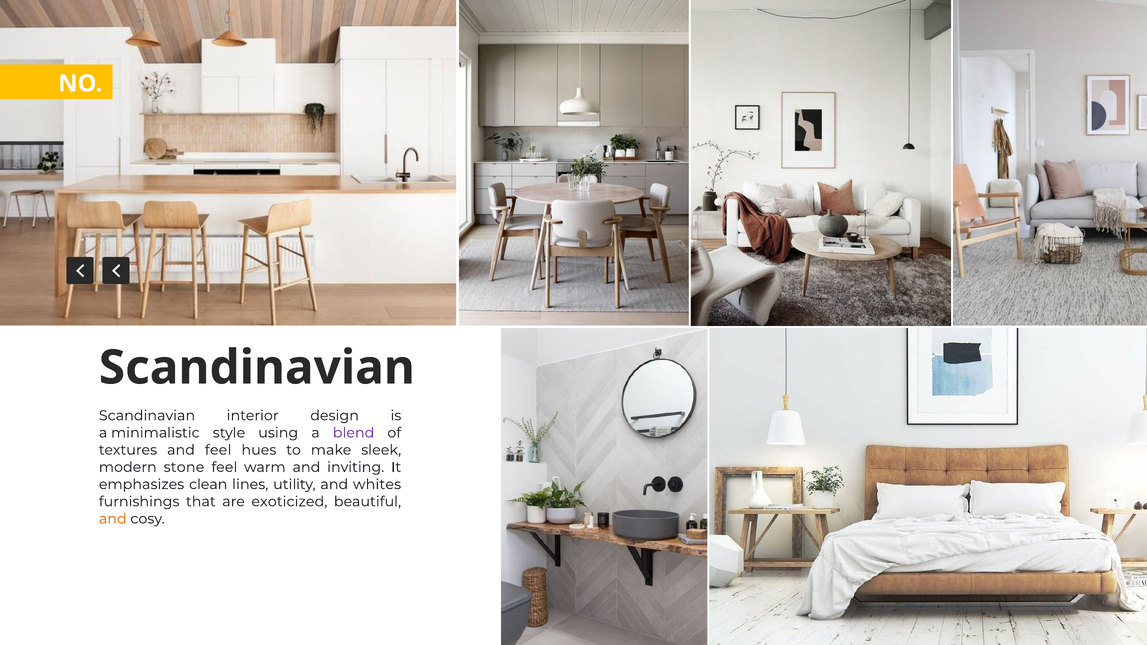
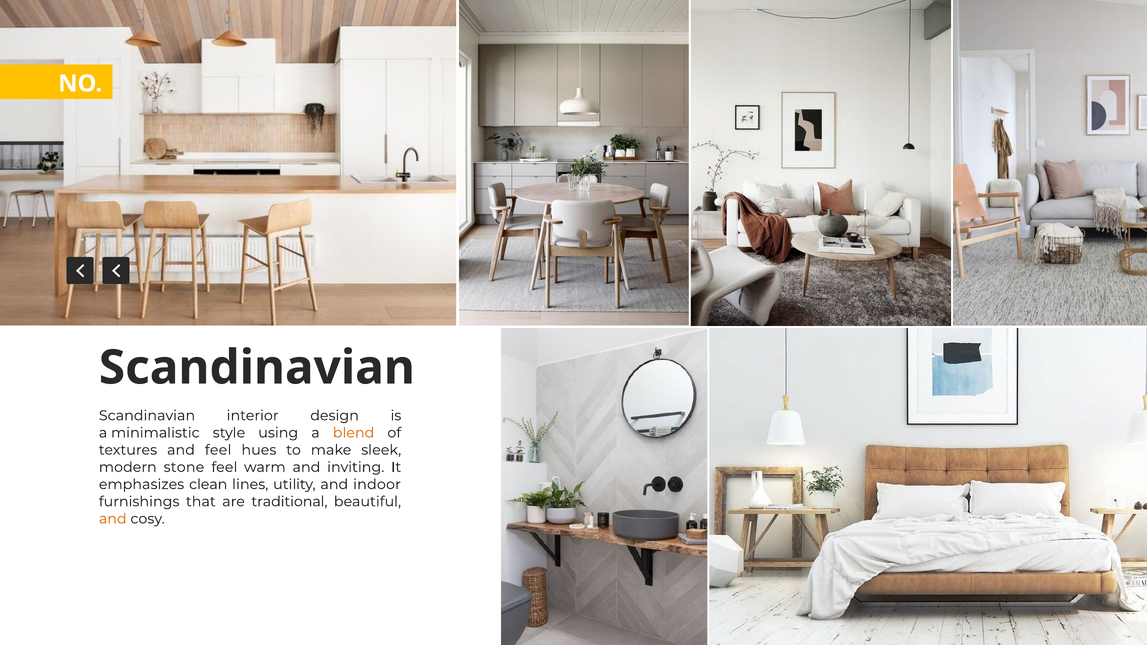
blend colour: purple -> orange
whites: whites -> indoor
exoticized: exoticized -> traditional
